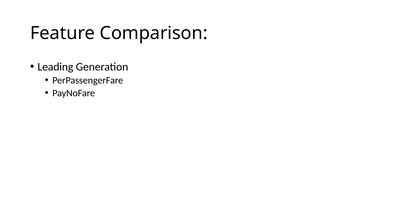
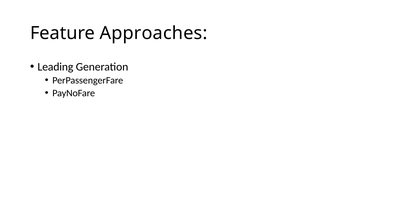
Comparison: Comparison -> Approaches
